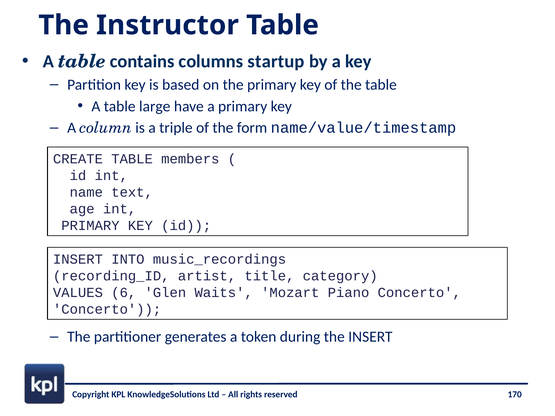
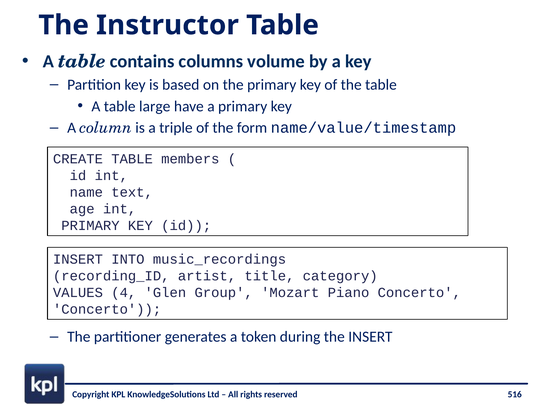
startup: startup -> volume
6: 6 -> 4
Waits: Waits -> Group
170: 170 -> 516
